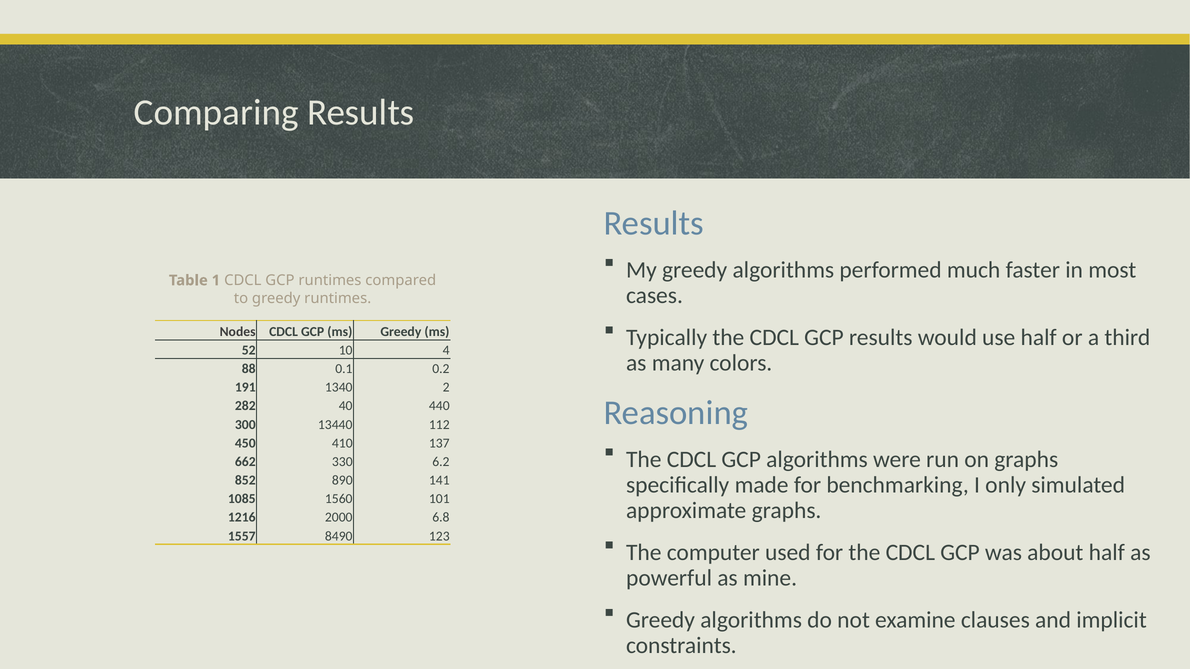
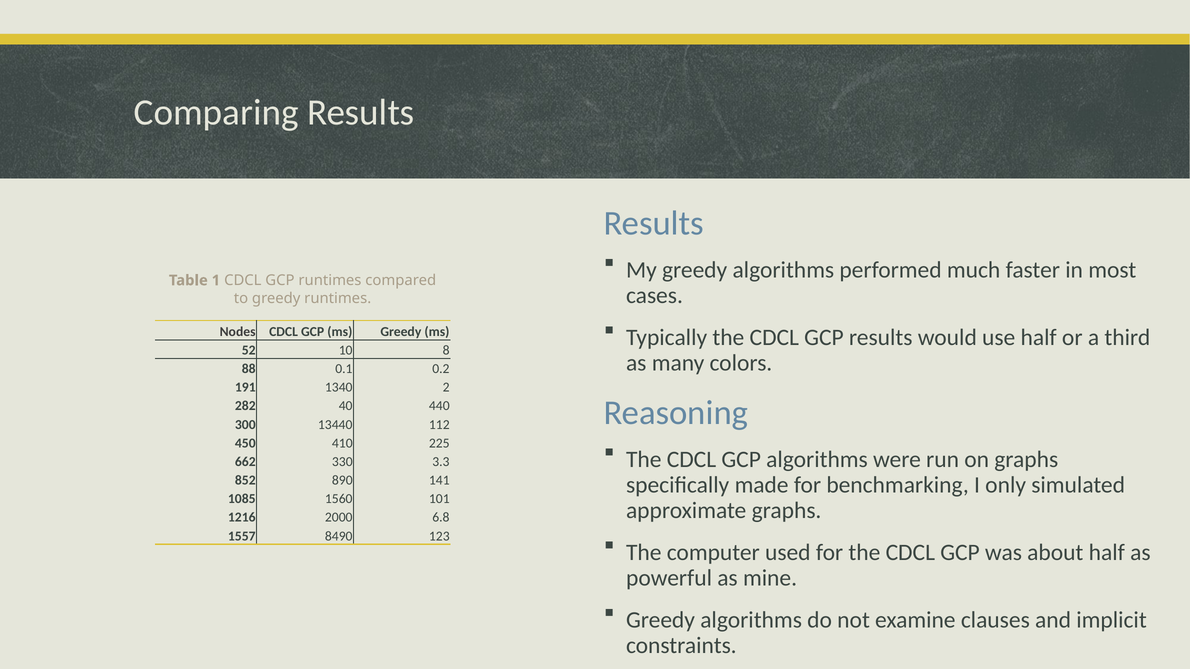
4: 4 -> 8
137: 137 -> 225
6.2: 6.2 -> 3.3
